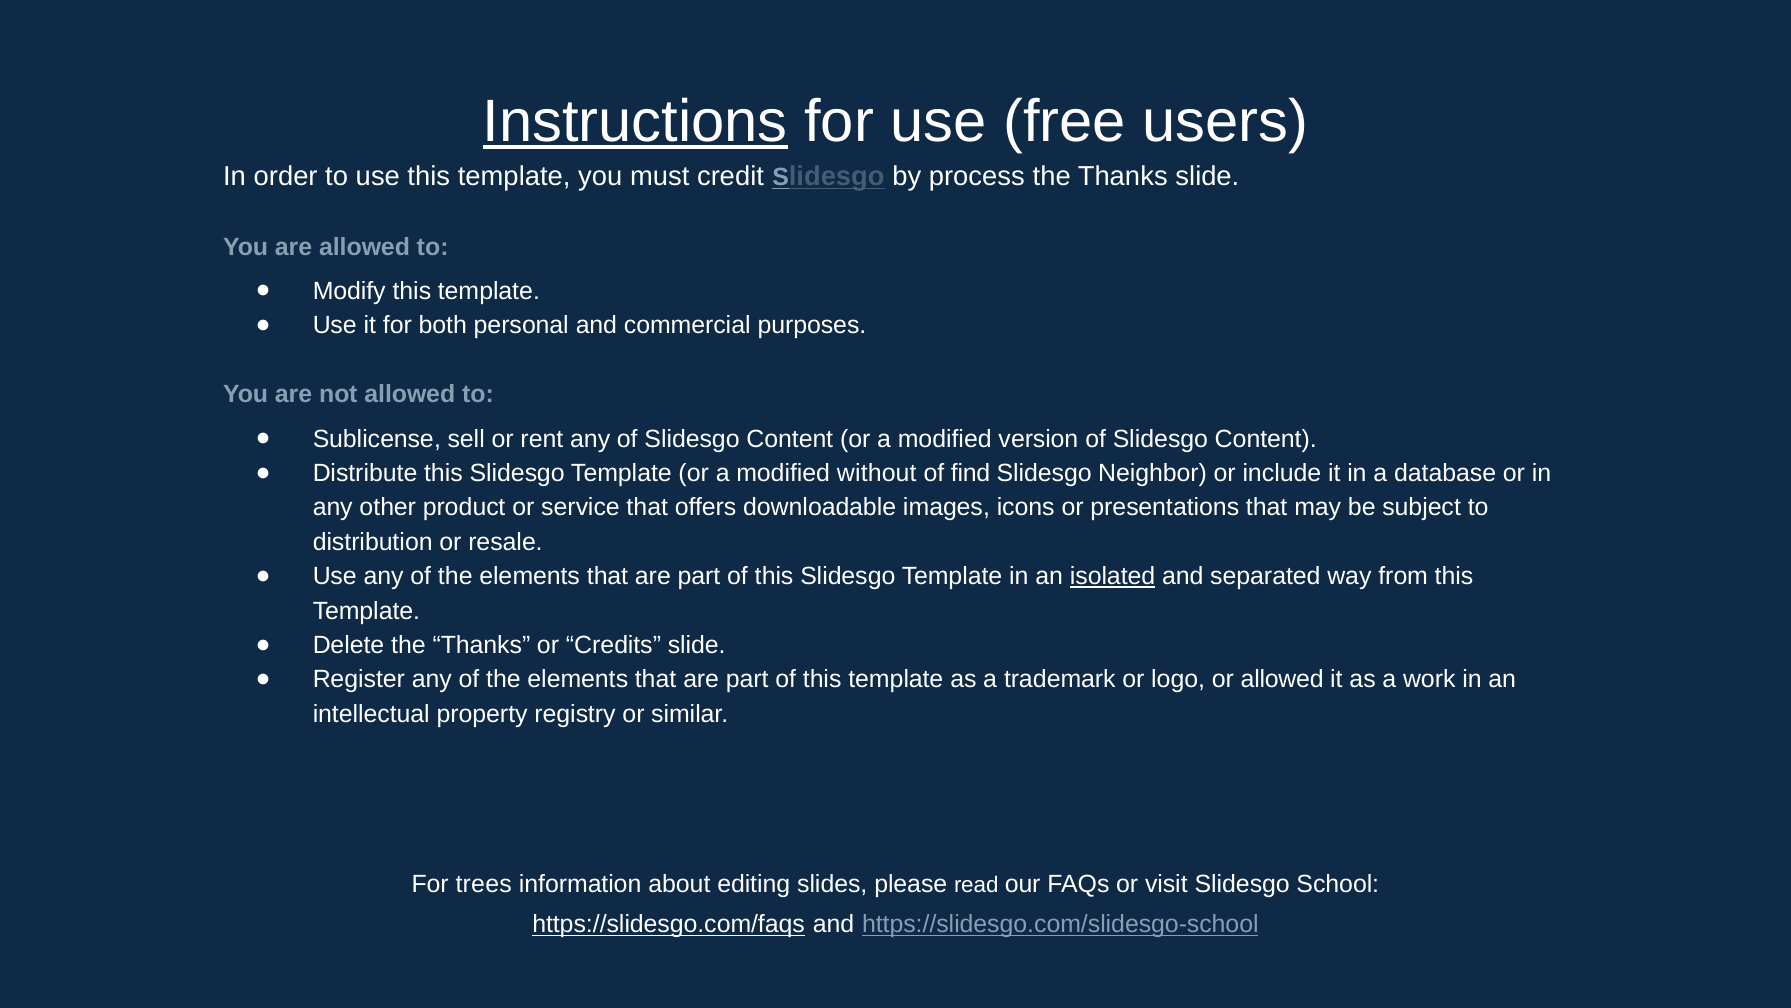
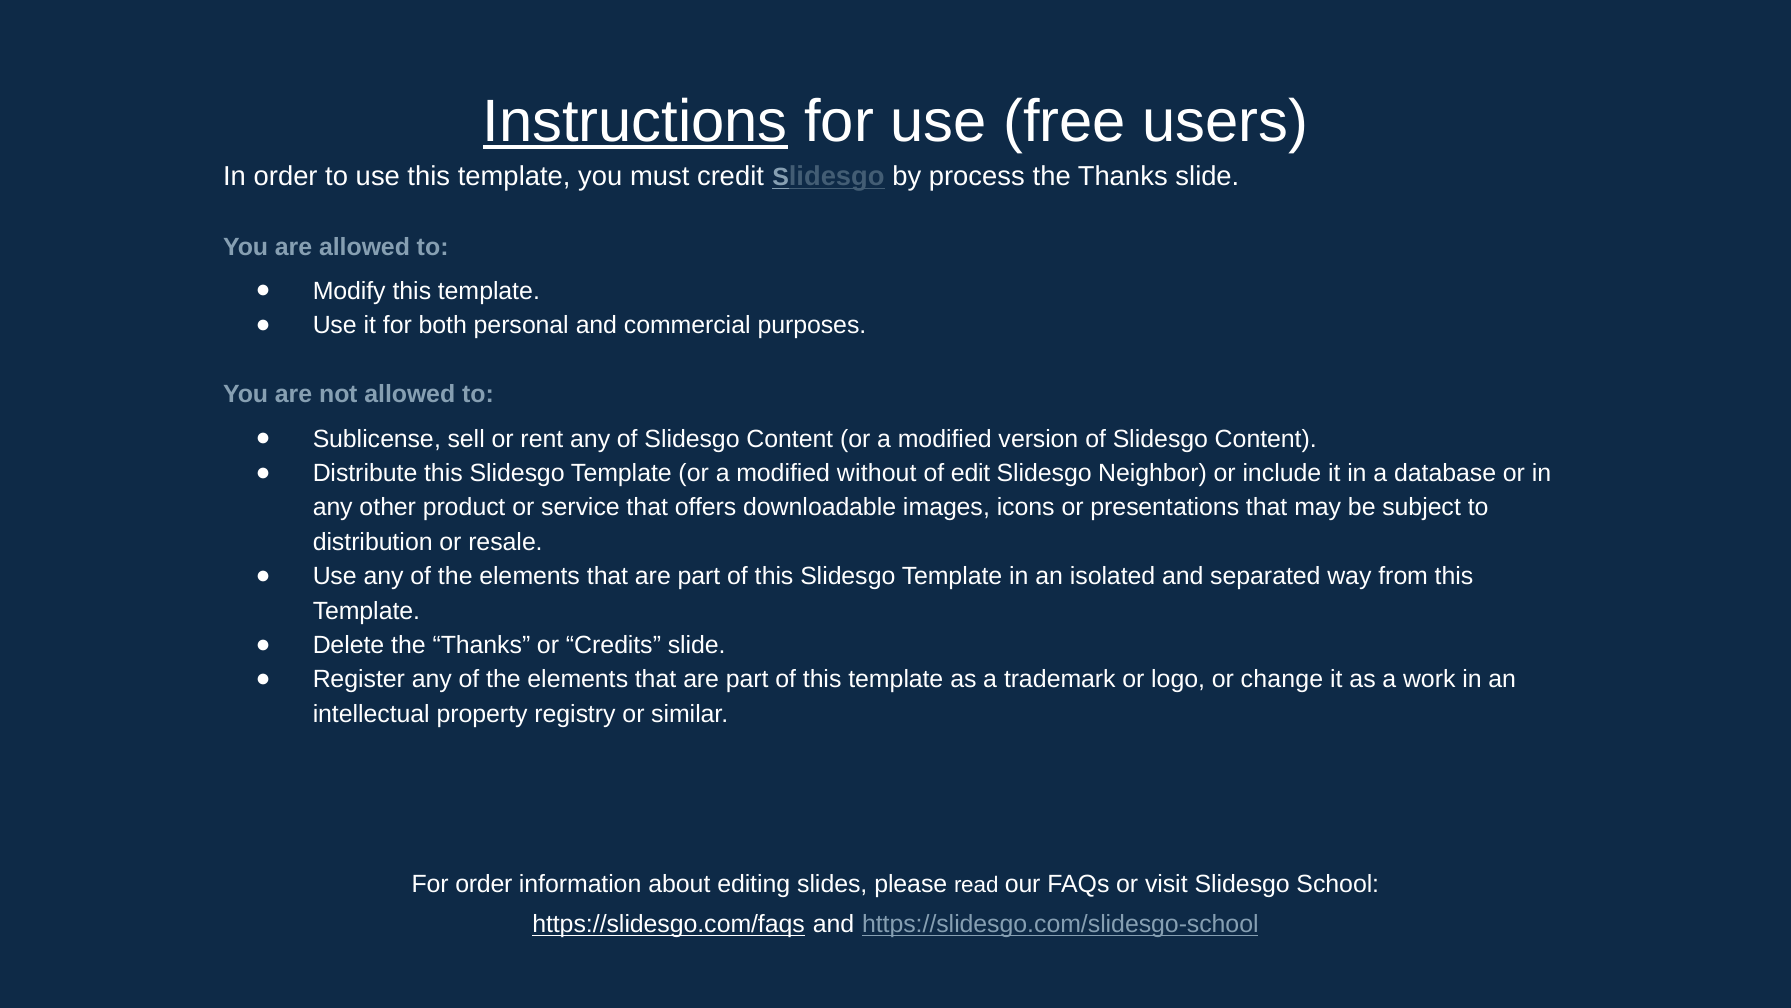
find: find -> edit
isolated underline: present -> none
or allowed: allowed -> change
For trees: trees -> order
